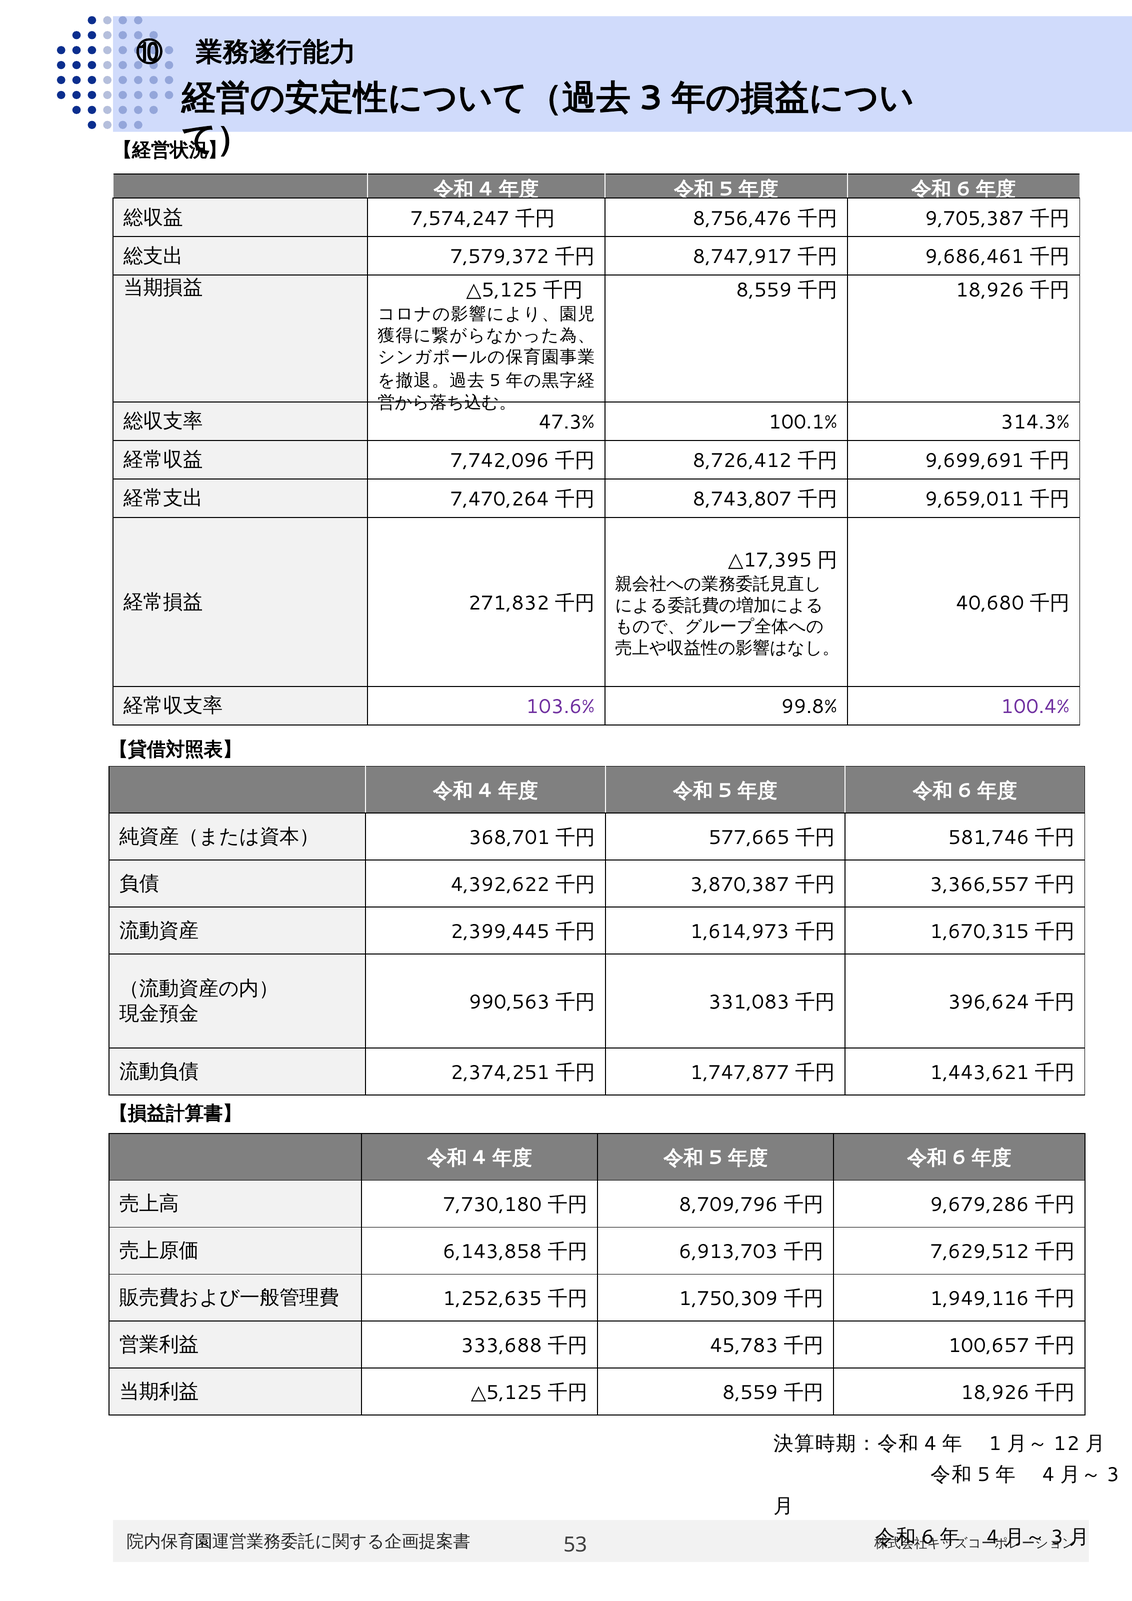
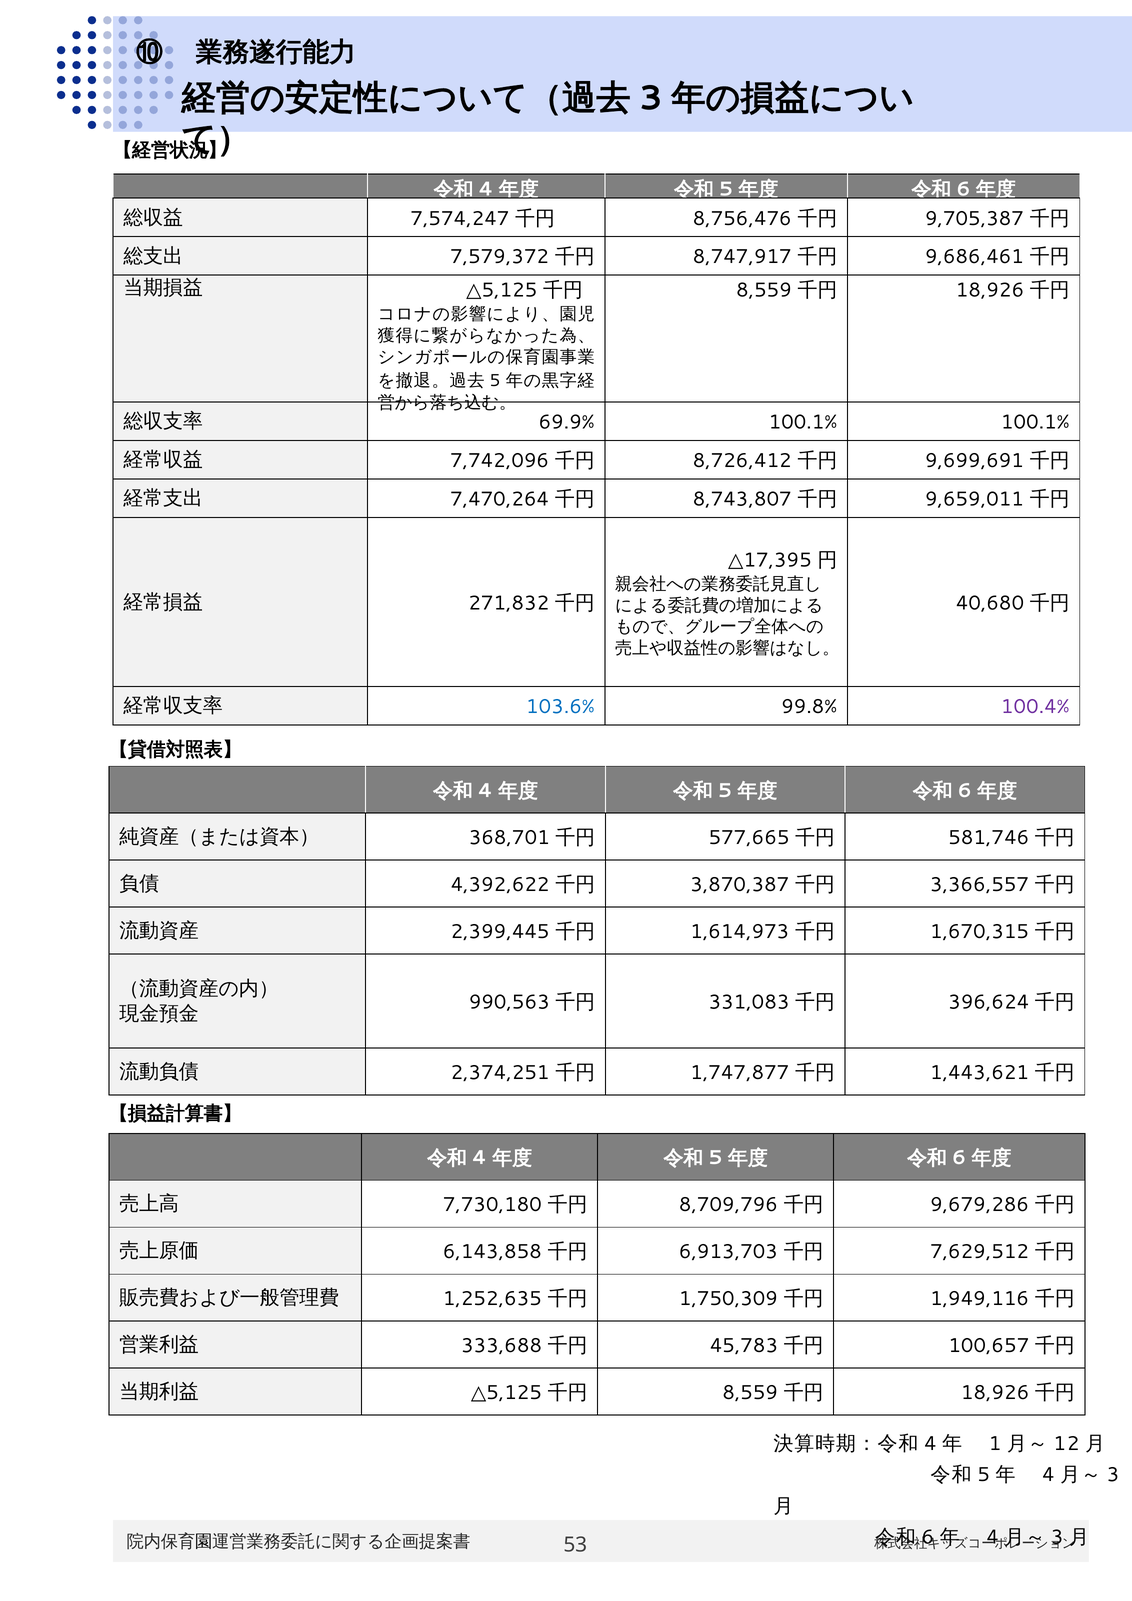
47.3%: 47.3% -> 69.9%
100.1% 314.3%: 314.3% -> 100.1%
103.6% colour: purple -> blue
